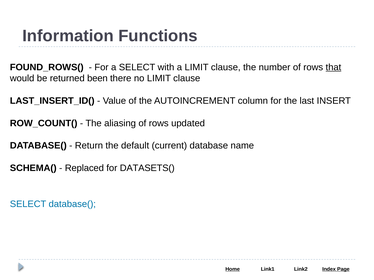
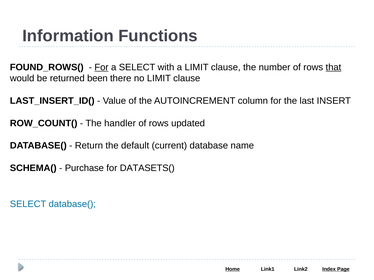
For at (102, 67) underline: none -> present
aliasing: aliasing -> handler
Replaced: Replaced -> Purchase
